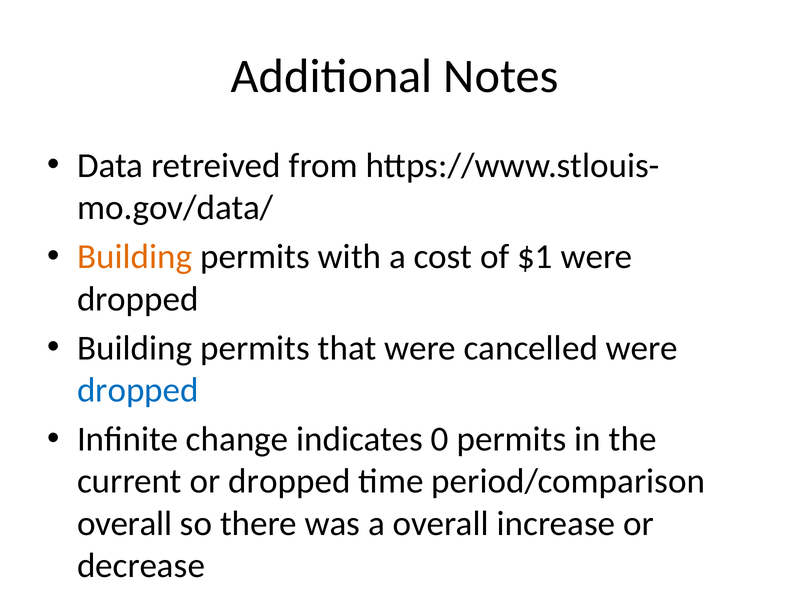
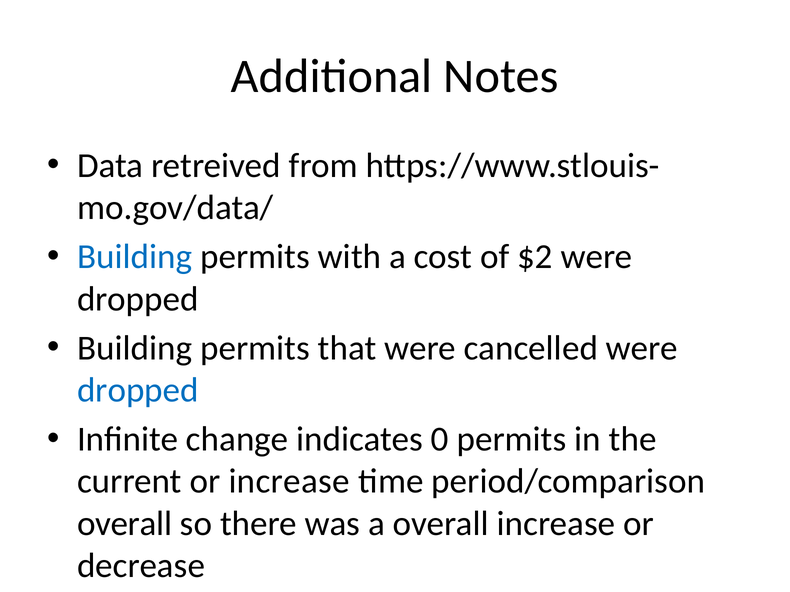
Building at (135, 257) colour: orange -> blue
$1: $1 -> $2
or dropped: dropped -> increase
